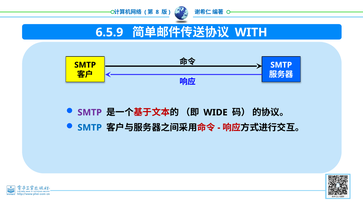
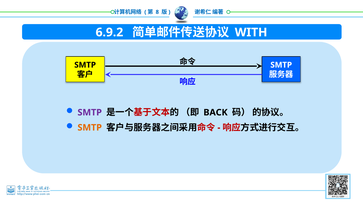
6.5.9: 6.5.9 -> 6.9.2
WIDE: WIDE -> BACK
SMTP at (90, 128) colour: blue -> orange
